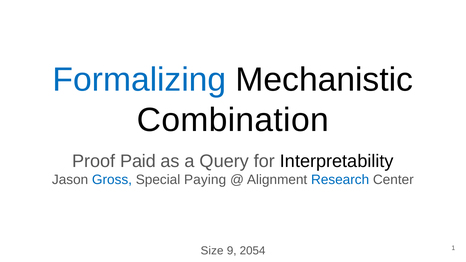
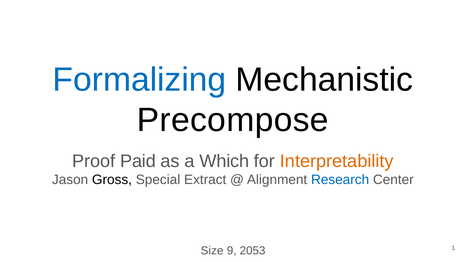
Combination: Combination -> Precompose
Query: Query -> Which
Interpretability colour: black -> orange
Gross colour: blue -> black
Paying: Paying -> Extract
2054: 2054 -> 2053
